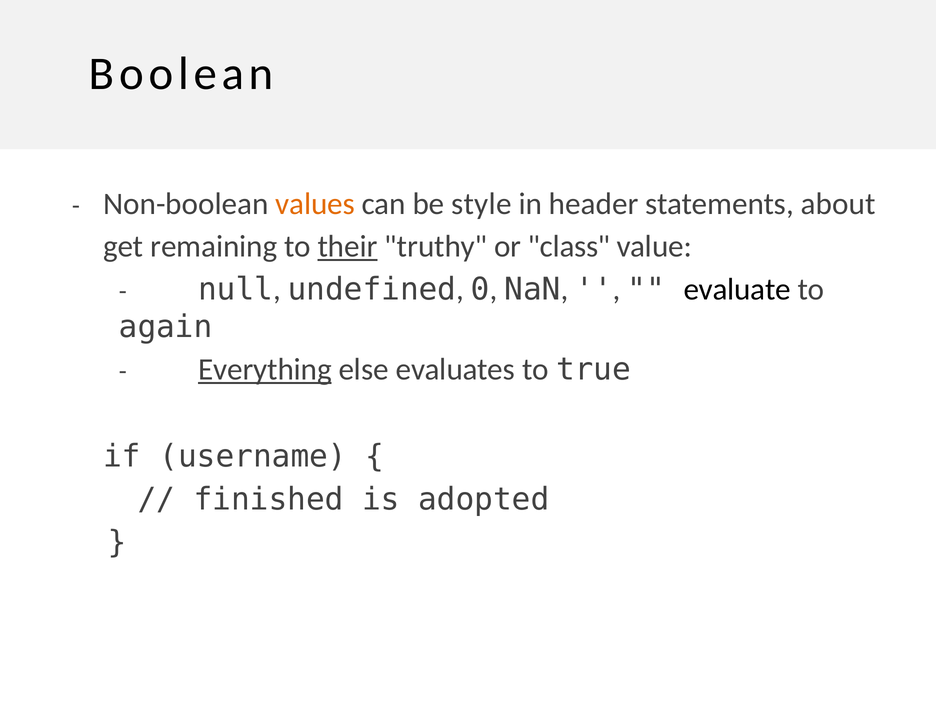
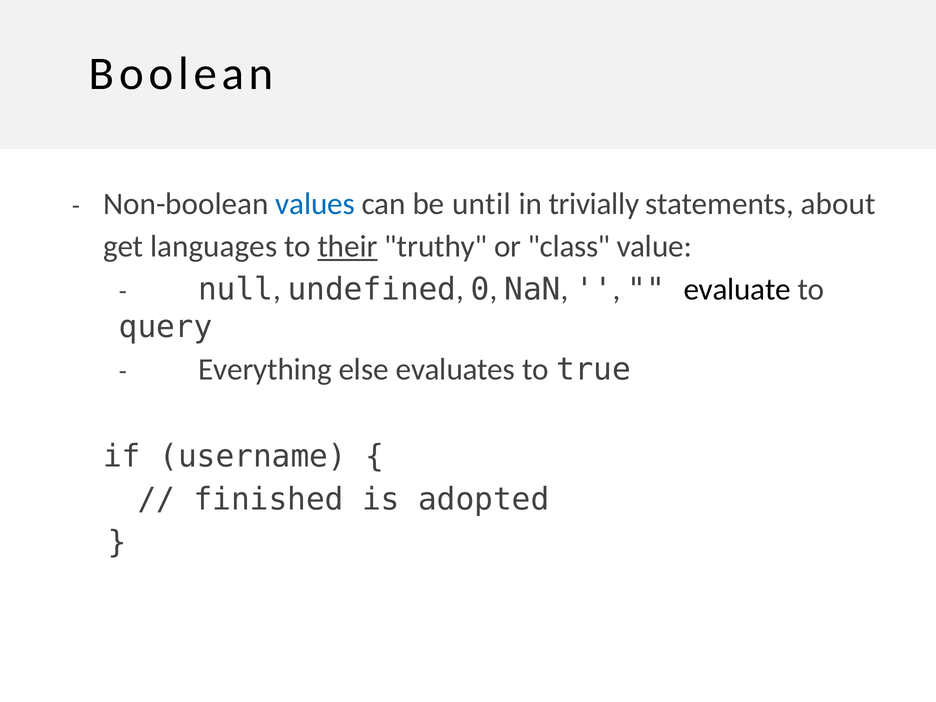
values colour: orange -> blue
style: style -> until
header: header -> trivially
remaining: remaining -> languages
again: again -> query
Everything underline: present -> none
